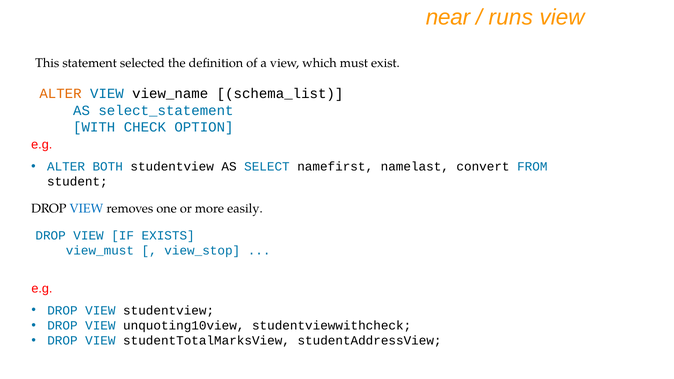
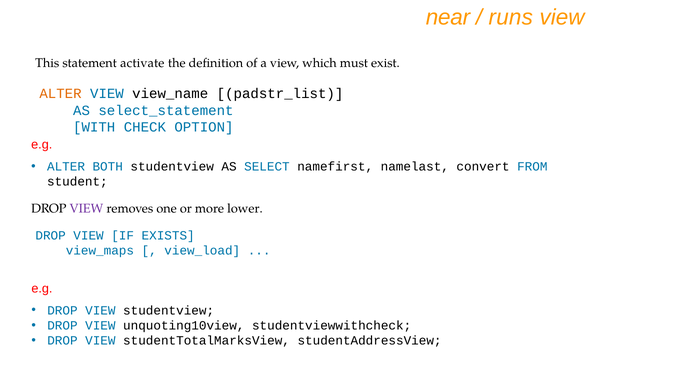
selected: selected -> activate
schema_list: schema_list -> padstr_list
VIEW at (86, 208) colour: blue -> purple
easily: easily -> lower
view_must: view_must -> view_maps
view_stop: view_stop -> view_load
